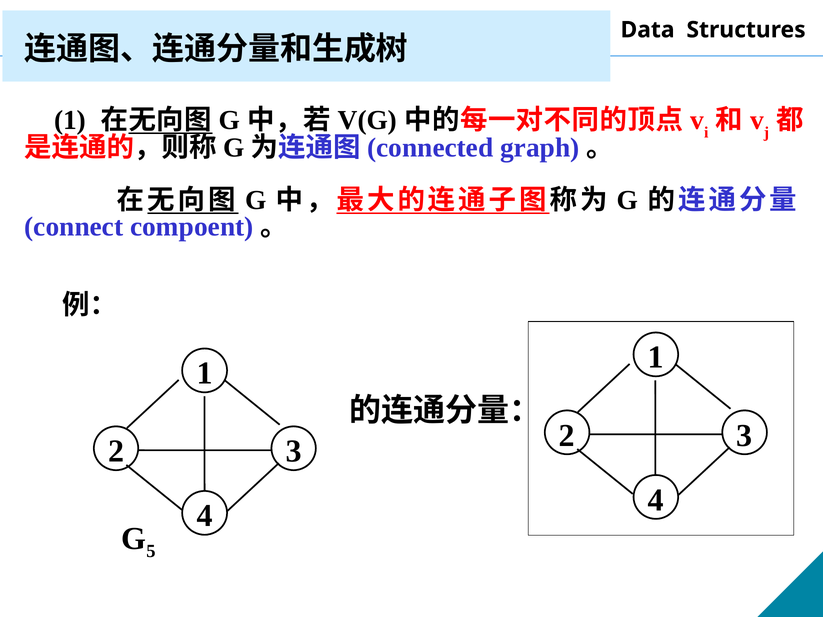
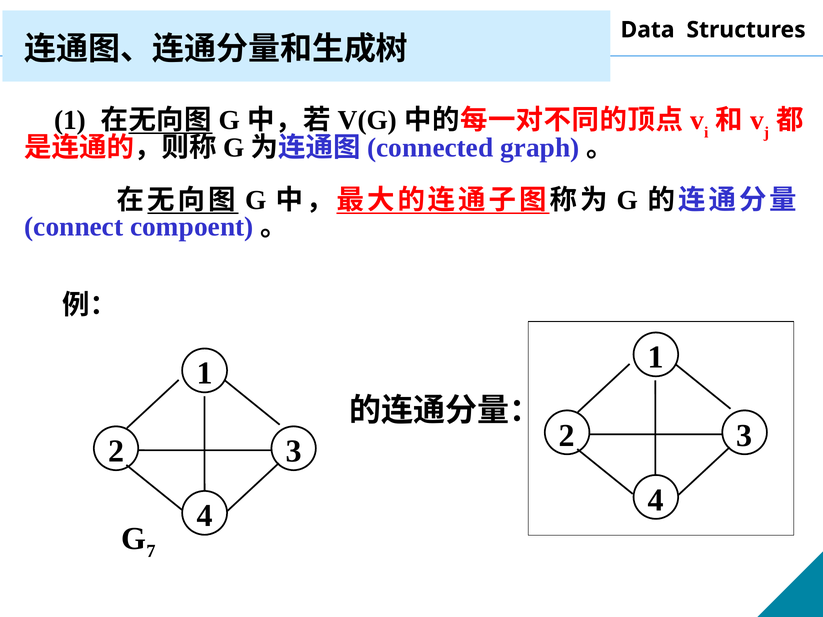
5: 5 -> 7
